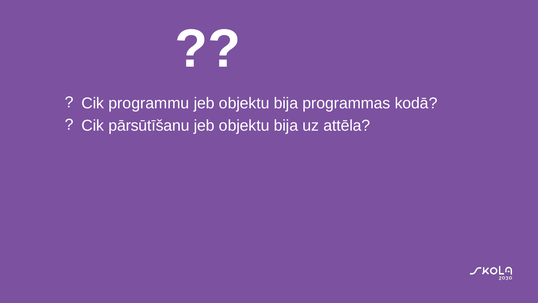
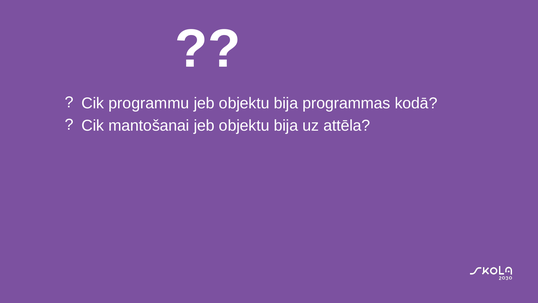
pārsūtīšanu: pārsūtīšanu -> mantošanai
